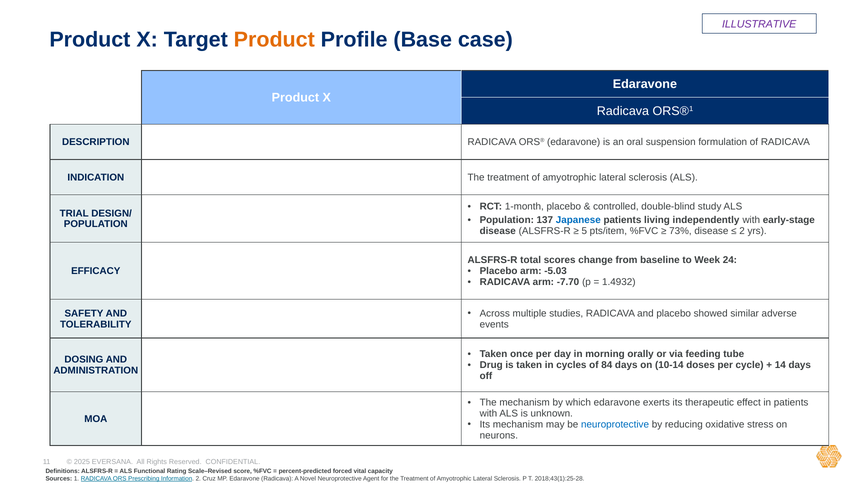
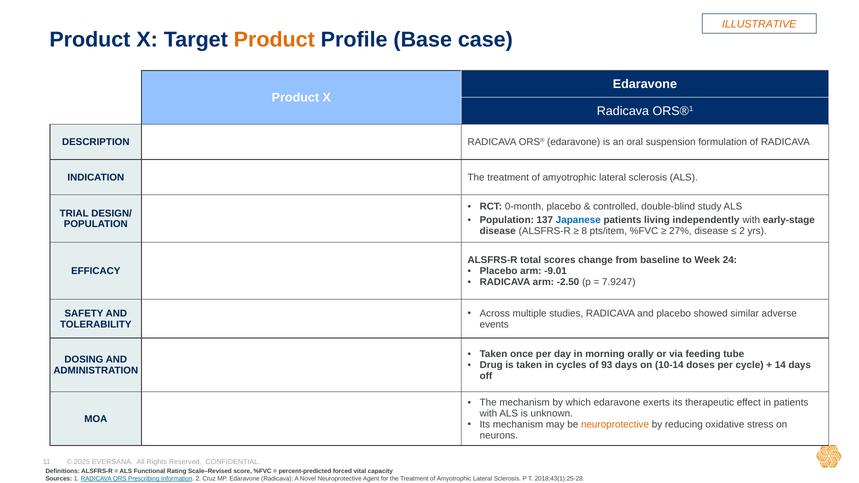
ILLUSTRATIVE colour: purple -> orange
1-month: 1-month -> 0-month
5: 5 -> 8
73%: 73% -> 27%
-5.03: -5.03 -> -9.01
-7.70: -7.70 -> -2.50
1.4932: 1.4932 -> 7.9247
84: 84 -> 93
neuroprotective at (615, 424) colour: blue -> orange
